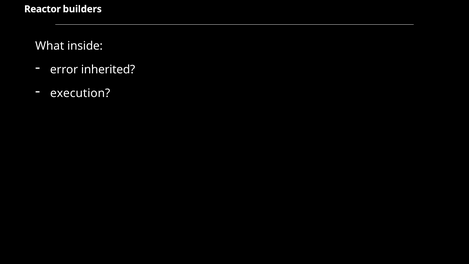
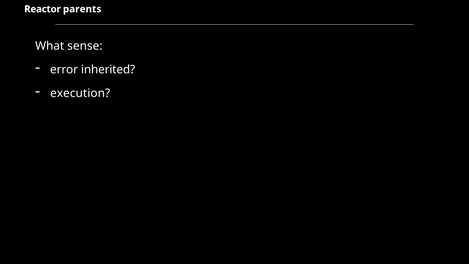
builders: builders -> parents
inside: inside -> sense
